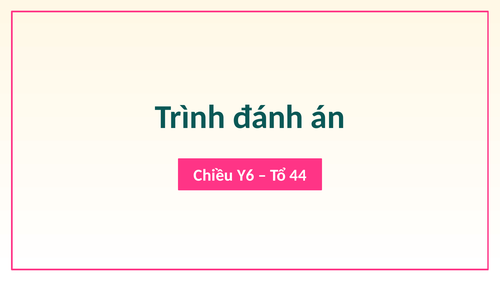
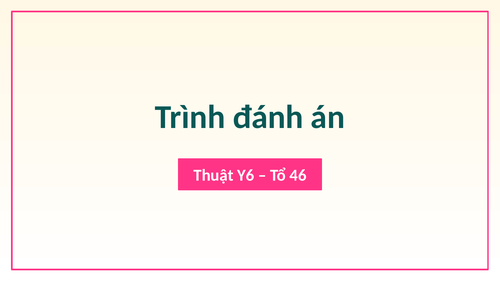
Chiều: Chiều -> Thuật
44: 44 -> 46
